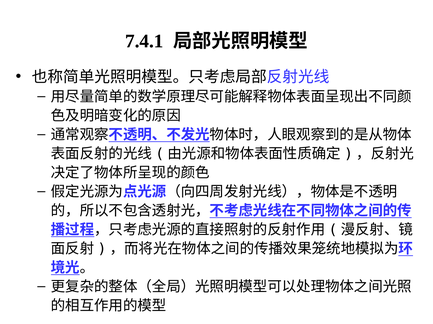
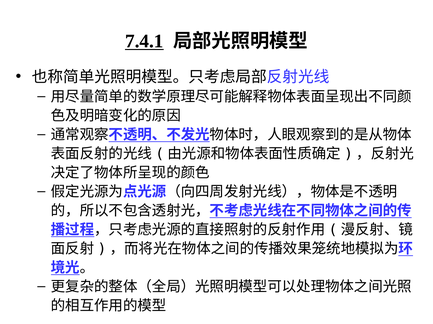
7.4.1 underline: none -> present
